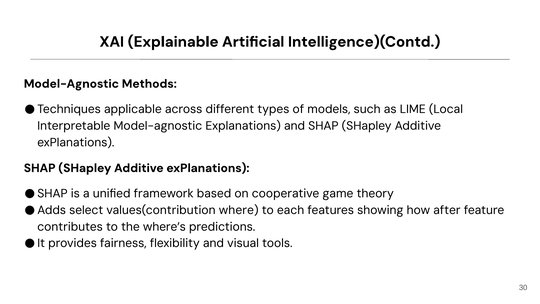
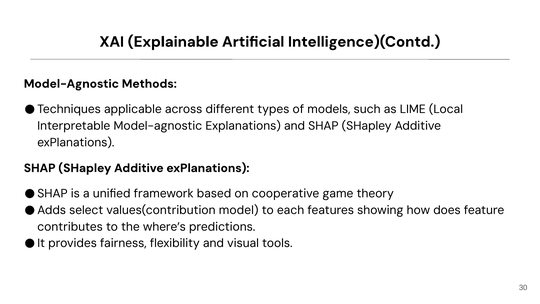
where: where -> model
after: after -> does
